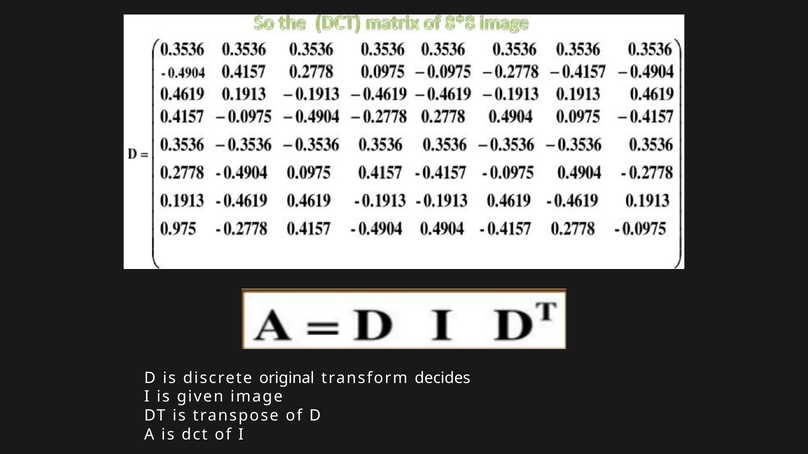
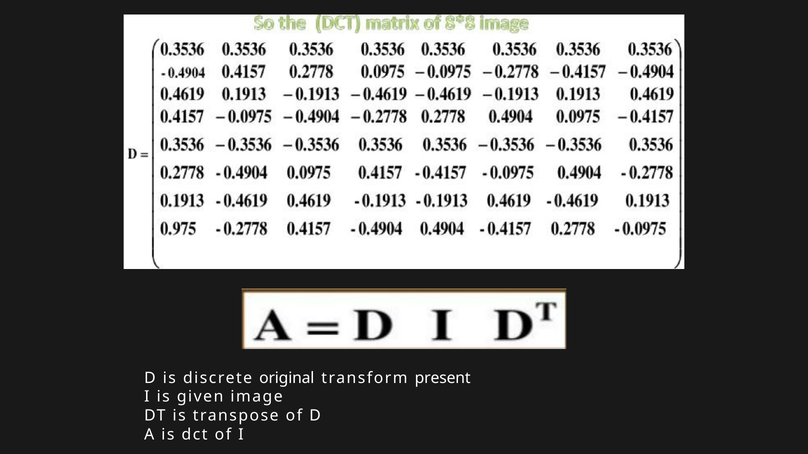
decides: decides -> present
